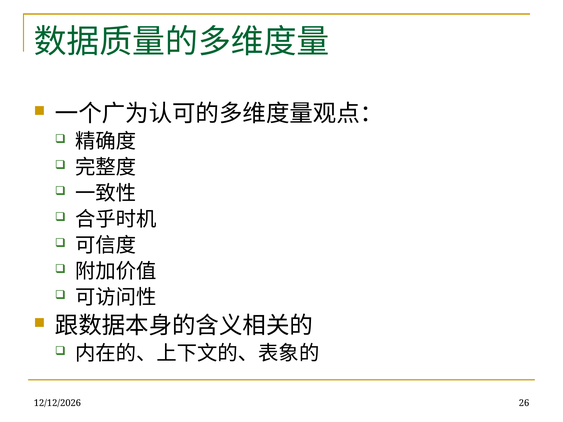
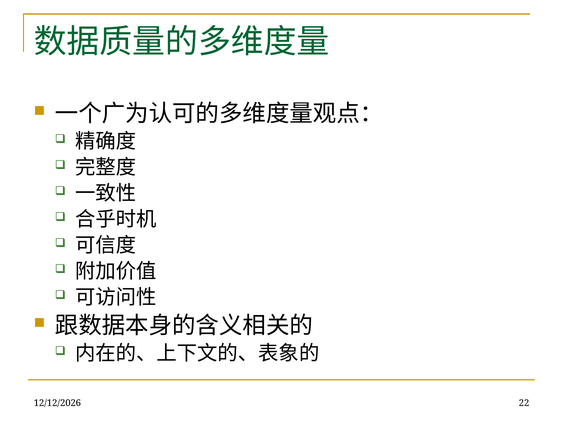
26: 26 -> 22
